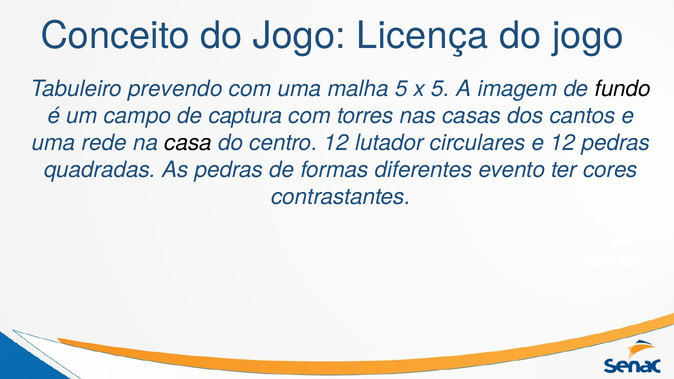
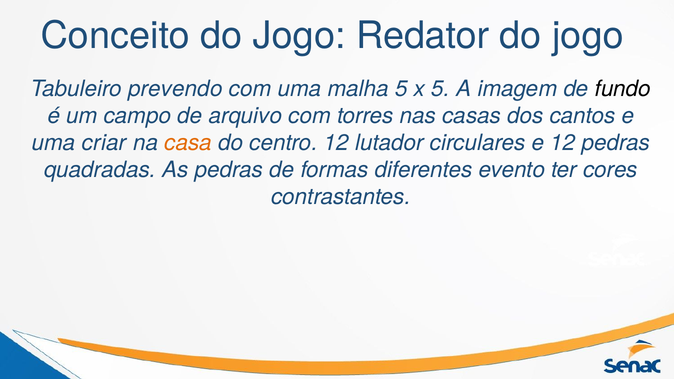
Licença: Licença -> Redator
captura: captura -> arquivo
rede: rede -> criar
casa colour: black -> orange
